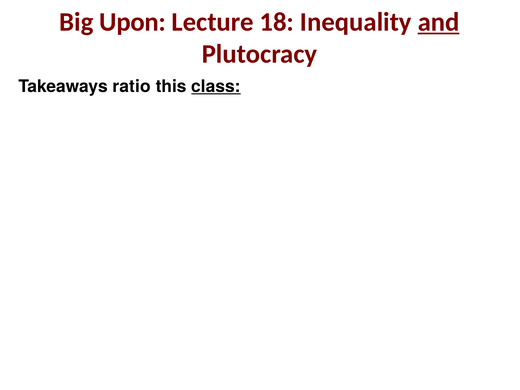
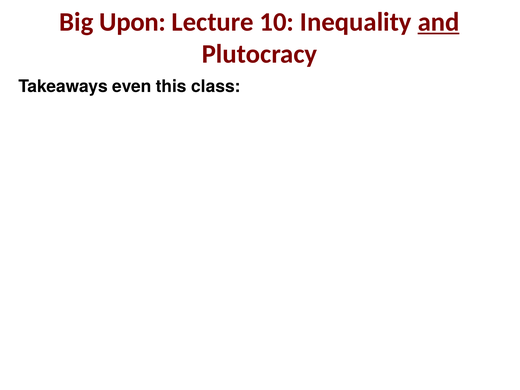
18: 18 -> 10
ratio: ratio -> even
class underline: present -> none
